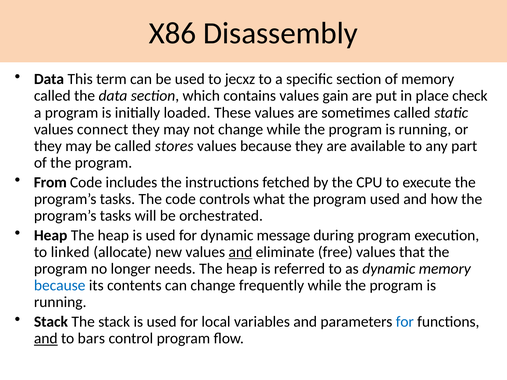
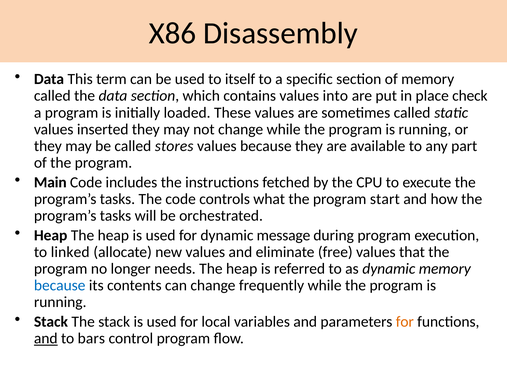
jecxz: jecxz -> itself
gain: gain -> into
connect: connect -> inserted
From: From -> Main
program used: used -> start
and at (240, 252) underline: present -> none
for at (405, 322) colour: blue -> orange
